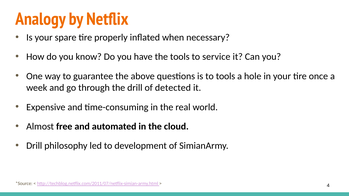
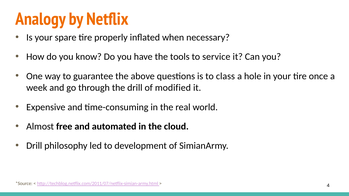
to tools: tools -> class
detected: detected -> modified
